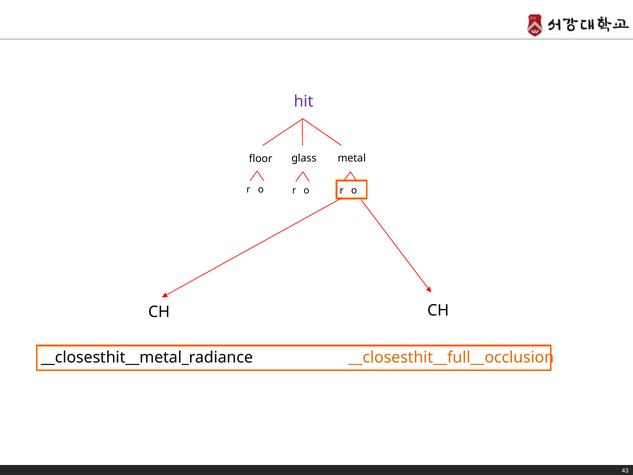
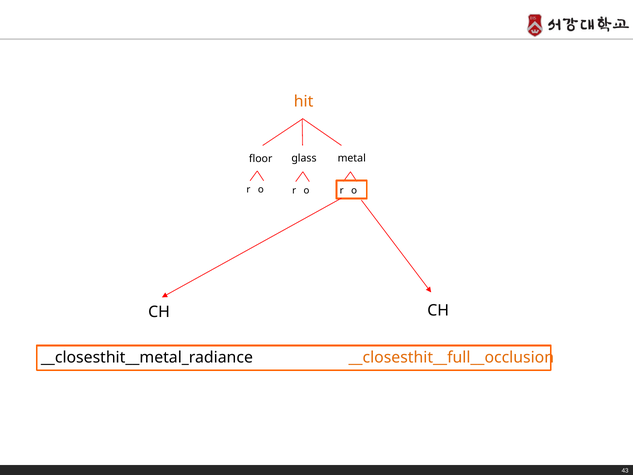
hit colour: purple -> orange
